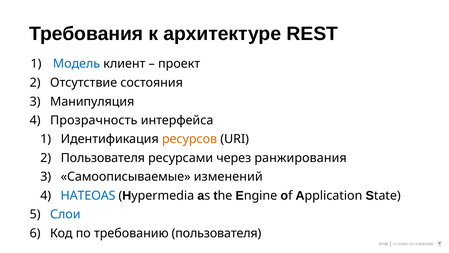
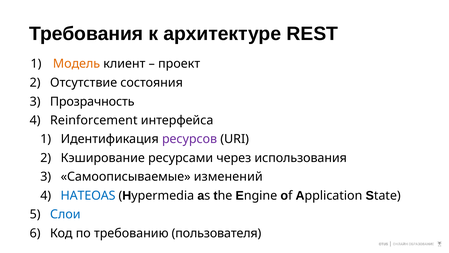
Модель colour: blue -> orange
Манипуляция: Манипуляция -> Прозрачность
Прозрачность: Прозрачность -> Reinforcement
ресурсов colour: orange -> purple
Пользователя at (103, 158): Пользователя -> Кэширование
ранжирования: ранжирования -> использования
